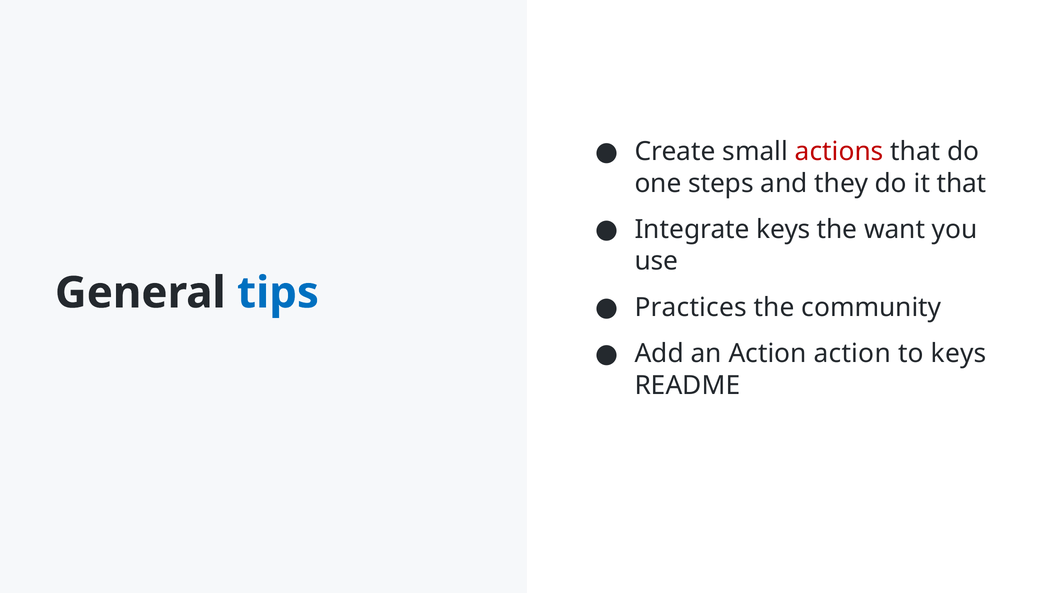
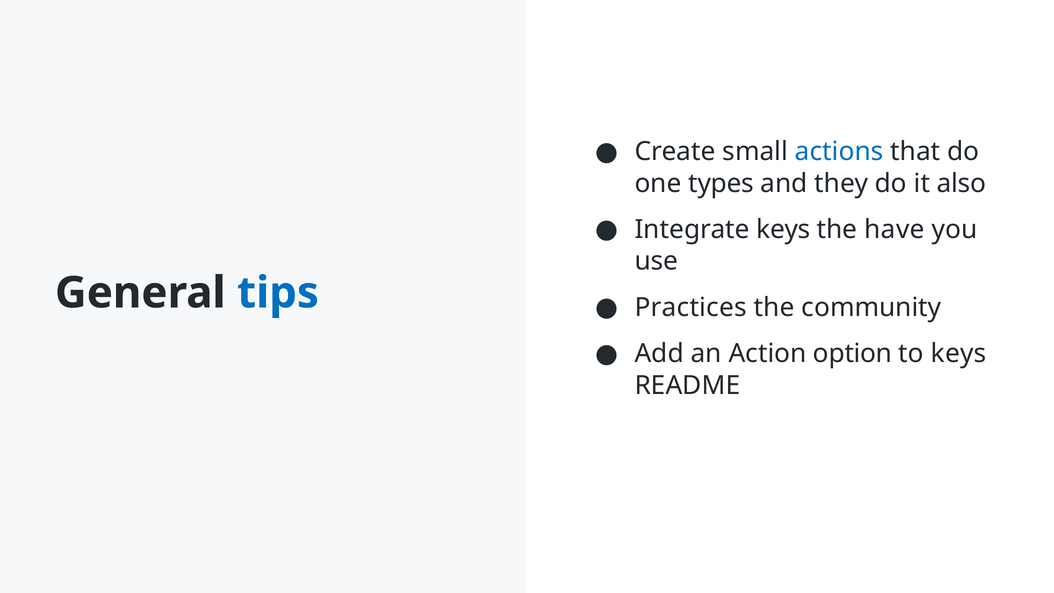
actions colour: red -> blue
steps: steps -> types
it that: that -> also
want: want -> have
Action action: action -> option
